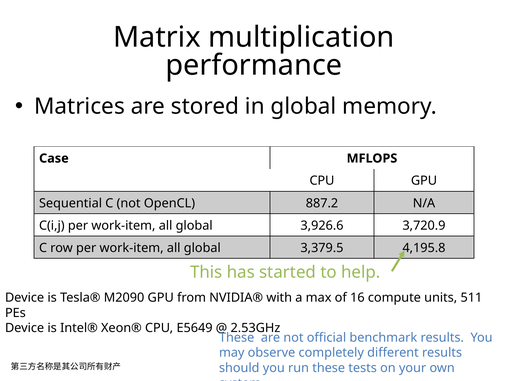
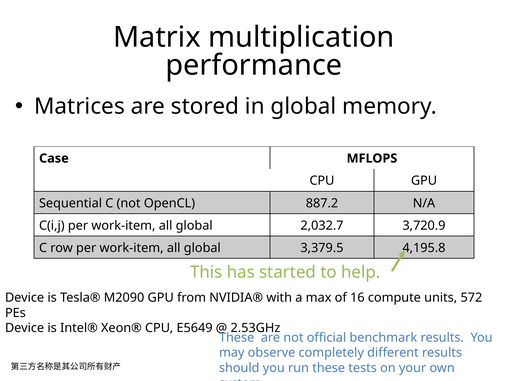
3,926.6: 3,926.6 -> 2,032.7
511: 511 -> 572
